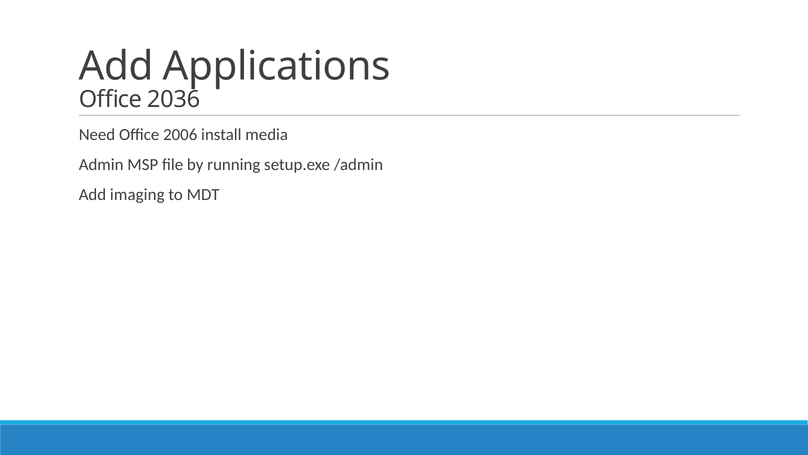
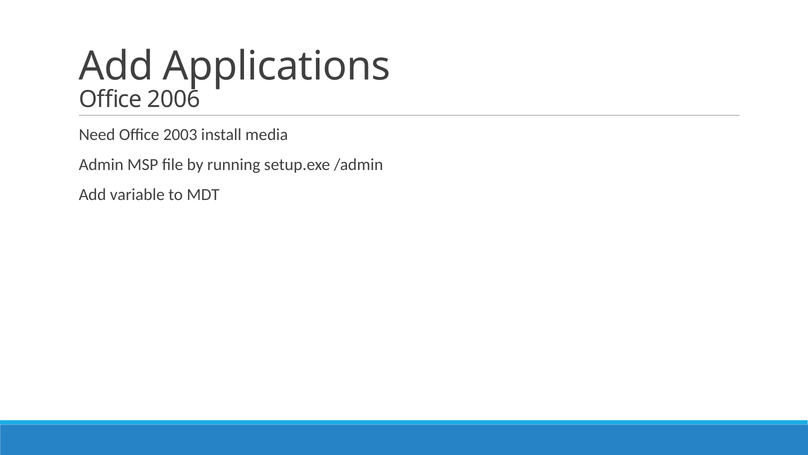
2036: 2036 -> 2006
2006: 2006 -> 2003
imaging: imaging -> variable
